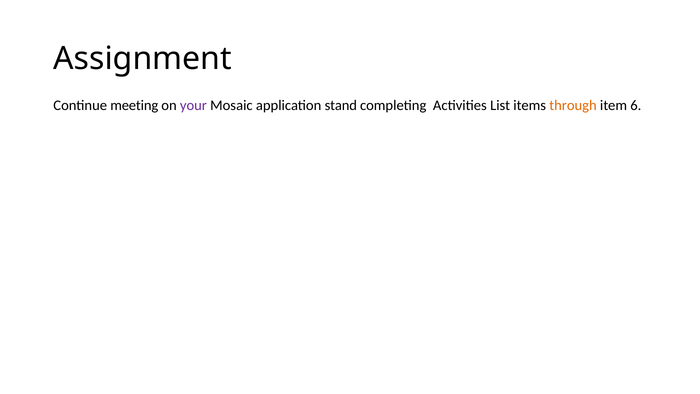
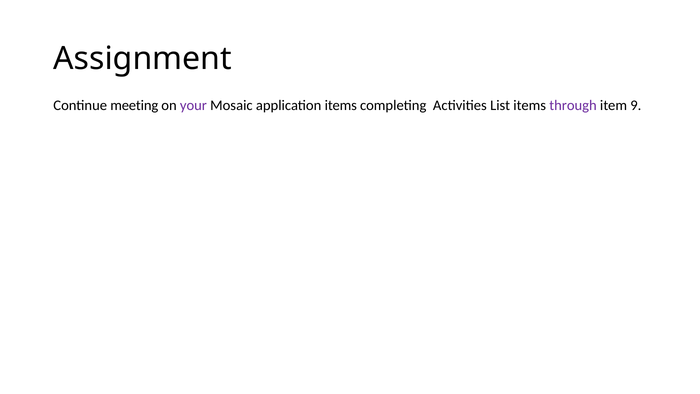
application stand: stand -> items
through colour: orange -> purple
6: 6 -> 9
